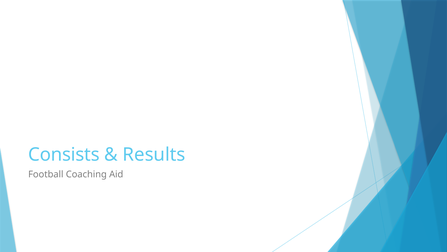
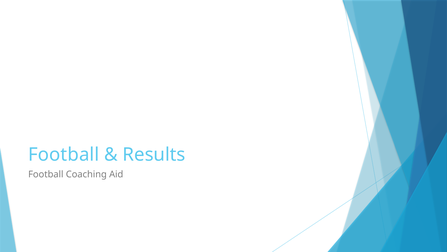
Consists at (64, 154): Consists -> Football
